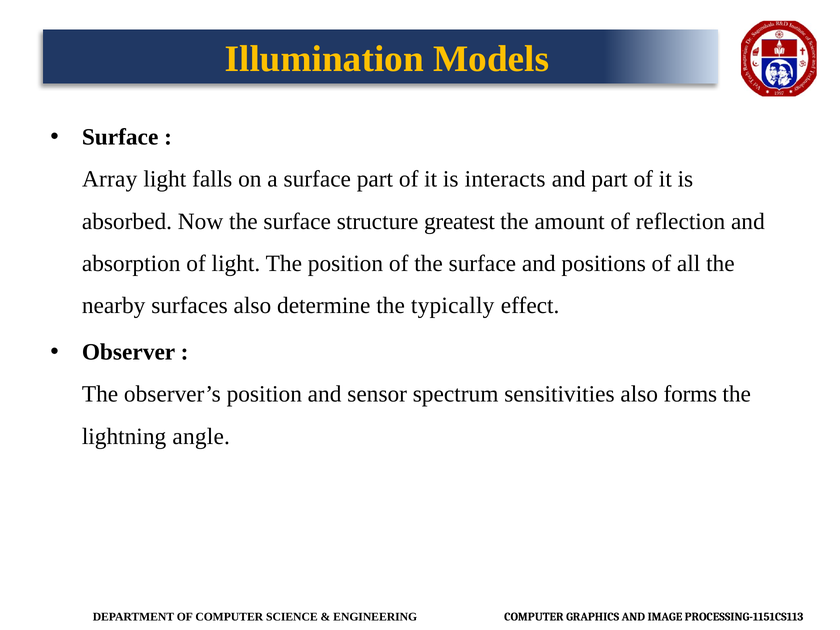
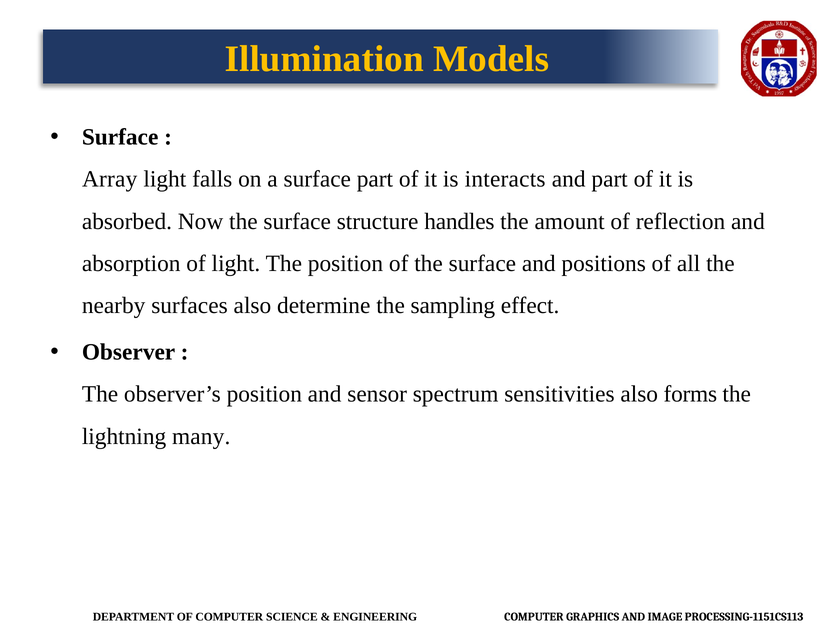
greatest: greatest -> handles
typically: typically -> sampling
angle: angle -> many
